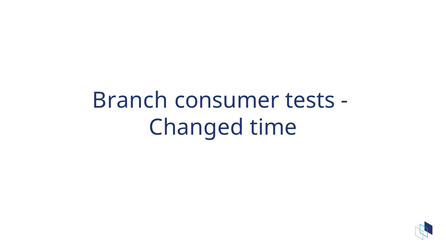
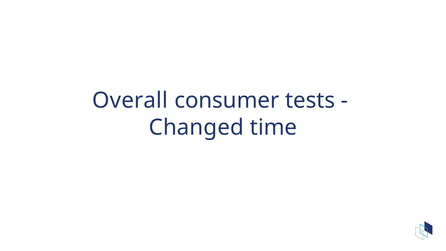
Branch: Branch -> Overall
